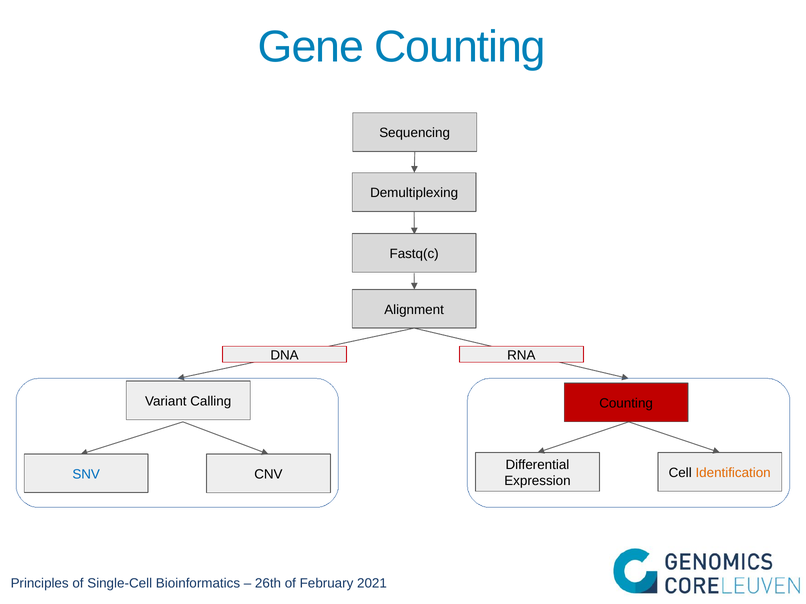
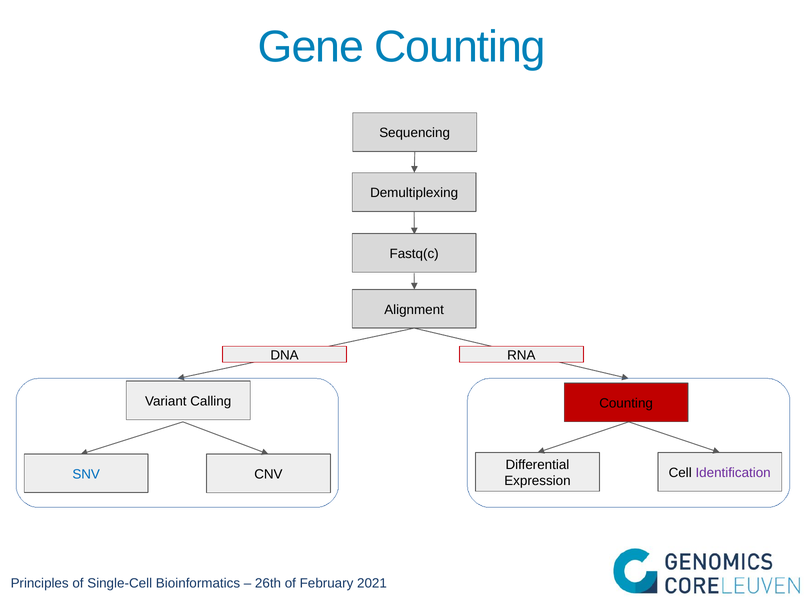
Identification colour: orange -> purple
